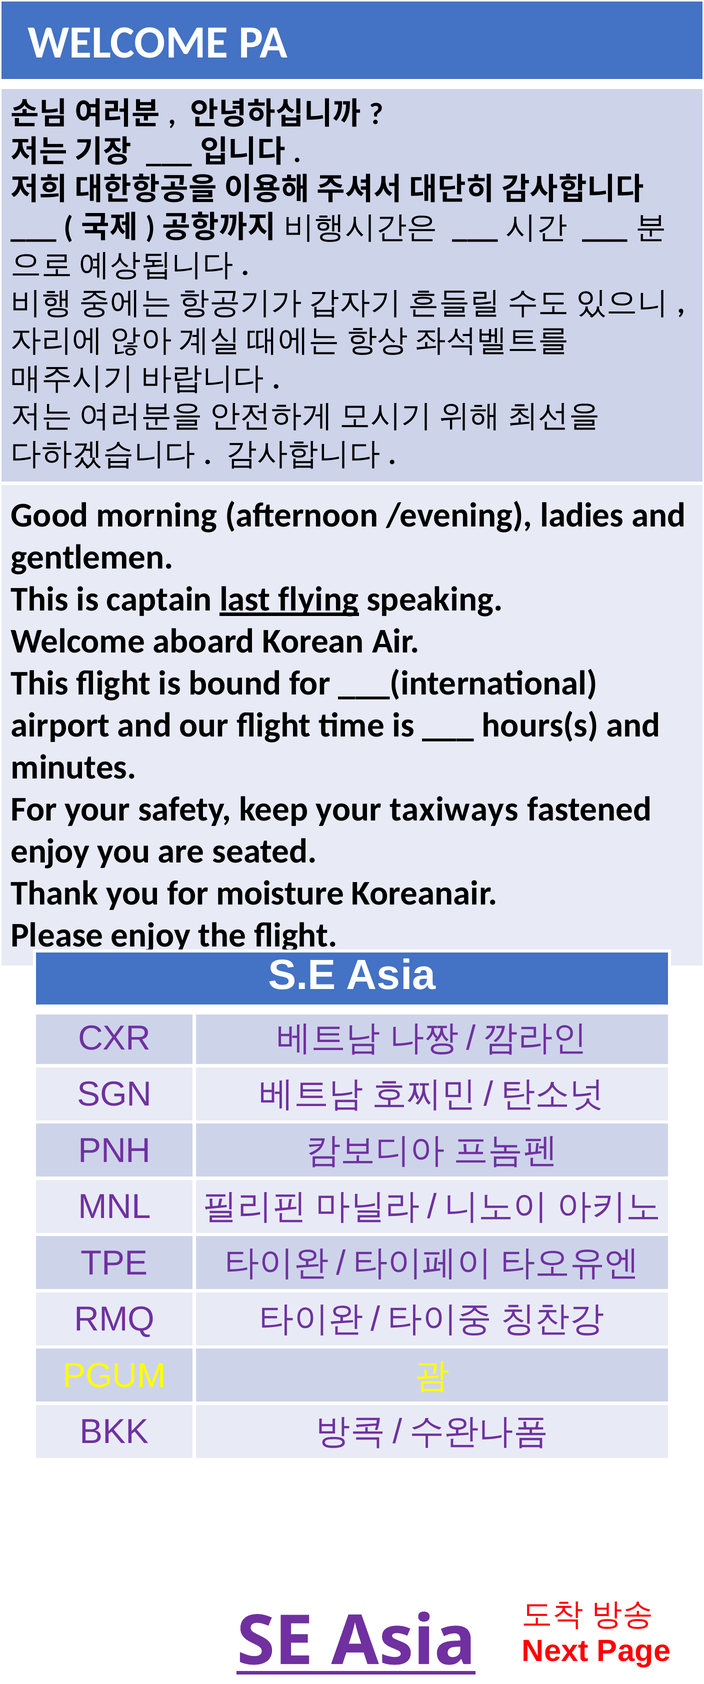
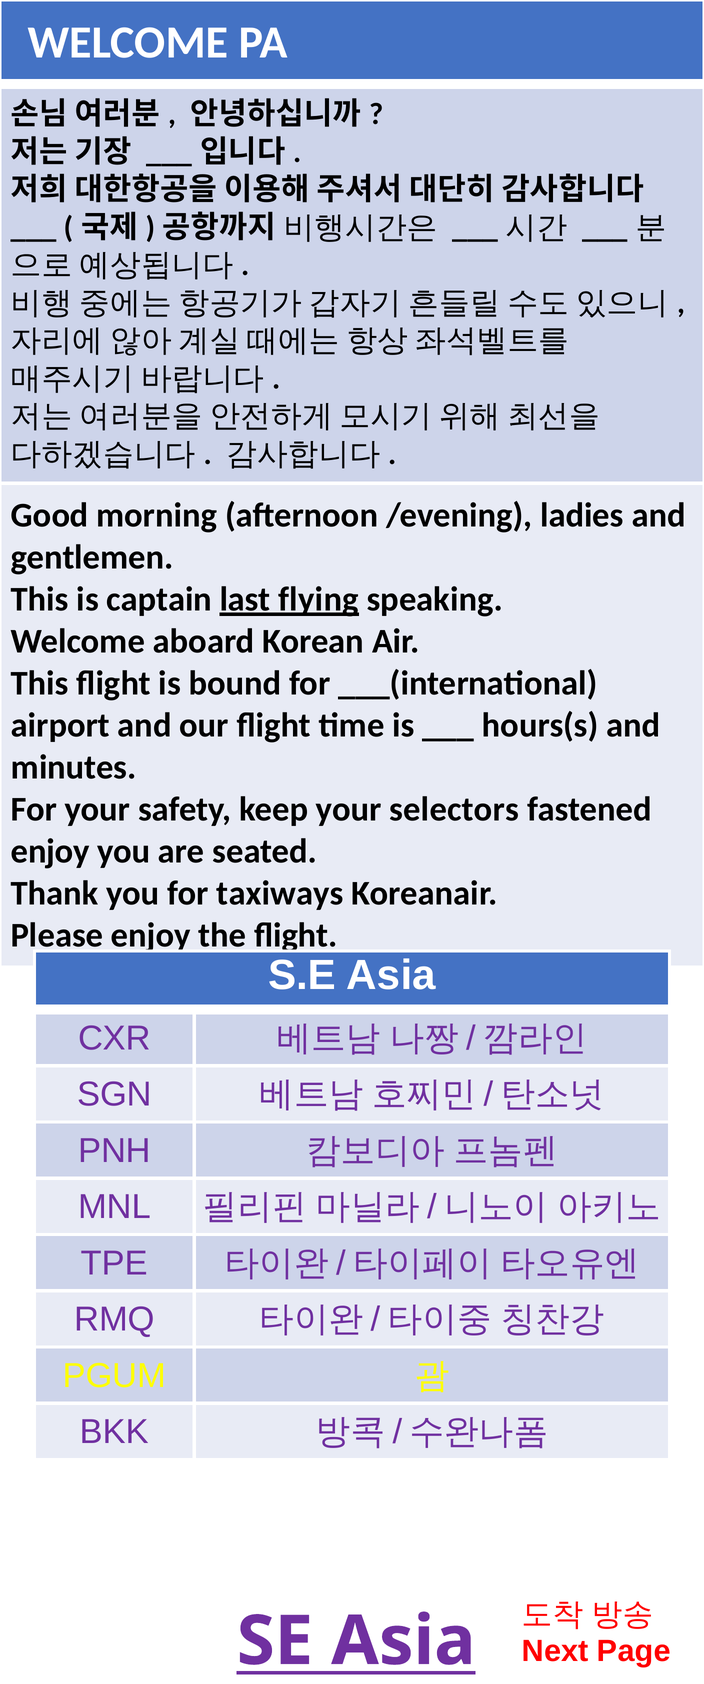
taxiways: taxiways -> selectors
moisture: moisture -> taxiways
